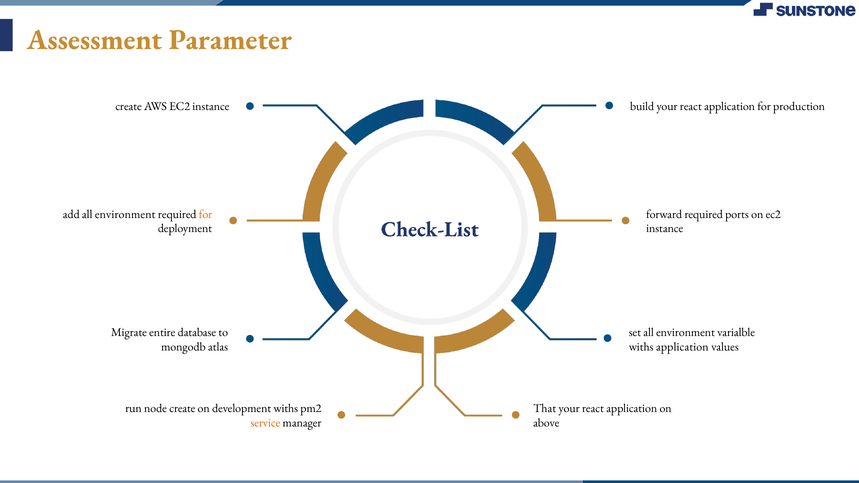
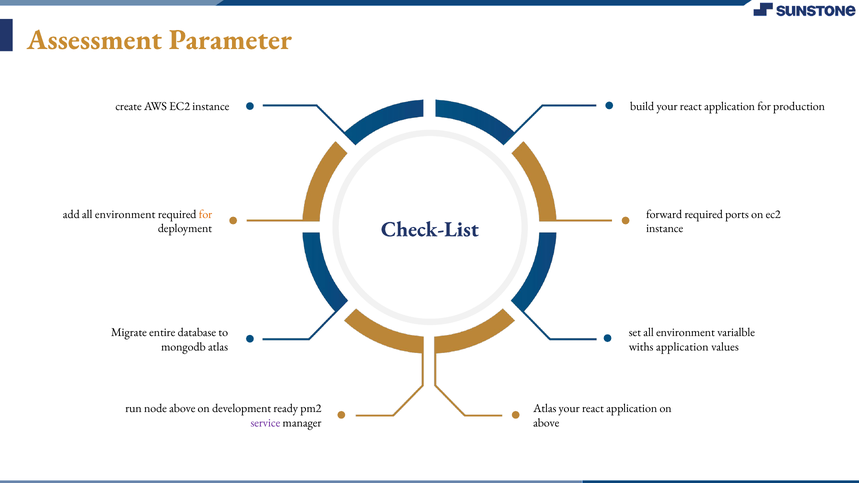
node create: create -> above
development withs: withs -> ready
That at (545, 409): That -> Atlas
service colour: orange -> purple
